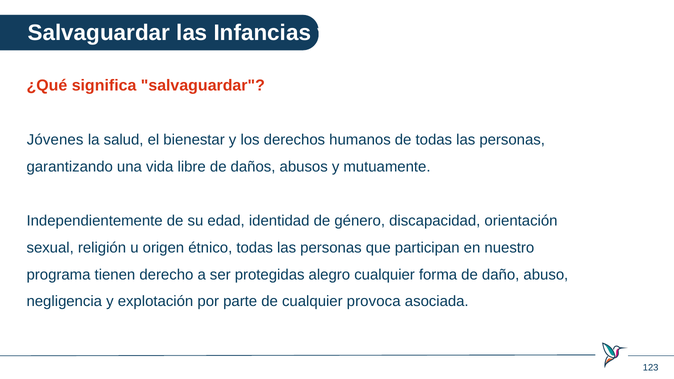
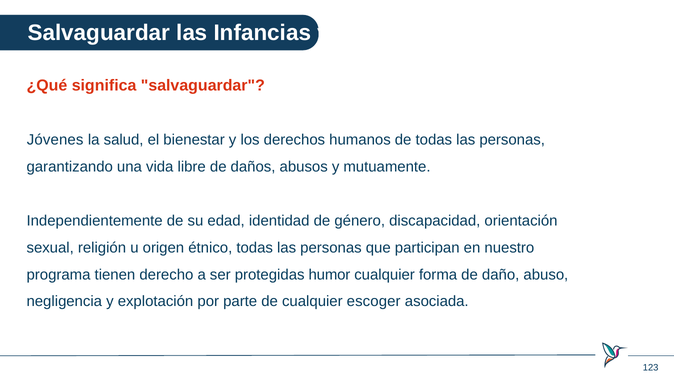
alegro: alegro -> humor
provoca: provoca -> escoger
